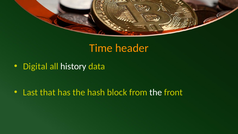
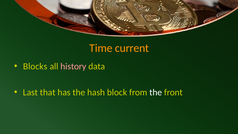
header: header -> current
Digital: Digital -> Blocks
history colour: white -> pink
